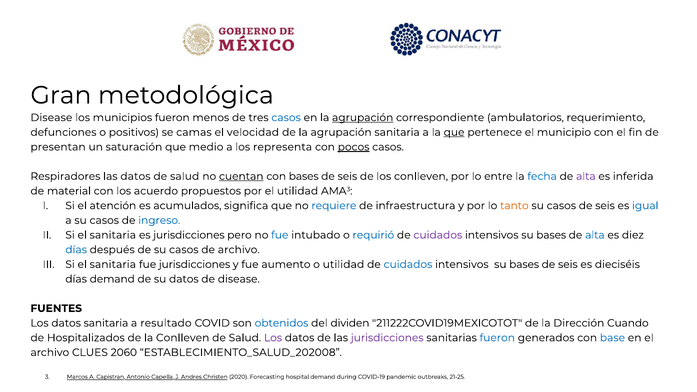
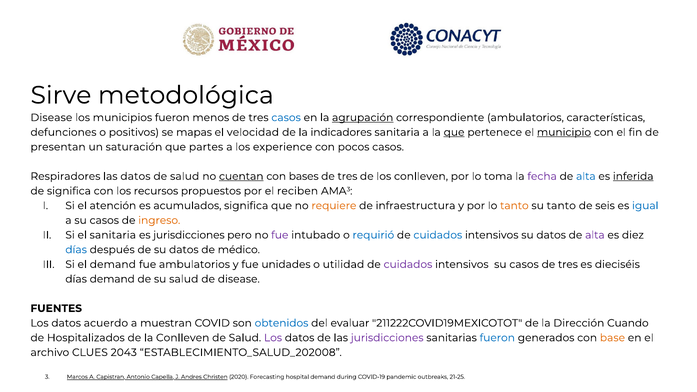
Gran: Gran -> Sirve
requerimiento: requerimiento -> características
camas: camas -> mapas
de la agrupación: agrupación -> indicadores
municipio underline: none -> present
medio: medio -> partes
representa: representa -> experience
pocos underline: present -> none
seis at (347, 176): seis -> tres
entre: entre -> toma
fecha colour: blue -> purple
alta at (586, 176) colour: purple -> blue
inferida underline: none -> present
de material: material -> significa
acuerdo: acuerdo -> recursos
el utilidad: utilidad -> reciben
requiere colour: blue -> orange
casos at (561, 206): casos -> tanto
ingreso colour: blue -> orange
fue at (280, 235) colour: blue -> purple
cuidados at (438, 235) colour: purple -> blue
bases at (551, 235): bases -> datos
alta at (595, 235) colour: blue -> purple
de su casos: casos -> datos
de archivo: archivo -> médico
sanitaria at (113, 264): sanitaria -> demand
fue jurisdicciones: jurisdicciones -> ambulatorios
aumento: aumento -> unidades
cuidados at (408, 264) colour: blue -> purple
bases at (524, 264): bases -> casos
seis at (568, 264): seis -> tres
su datos: datos -> salud
datos sanitaria: sanitaria -> acuerdo
resultado: resultado -> muestran
dividen: dividen -> evaluar
base colour: blue -> orange
2060: 2060 -> 2043
